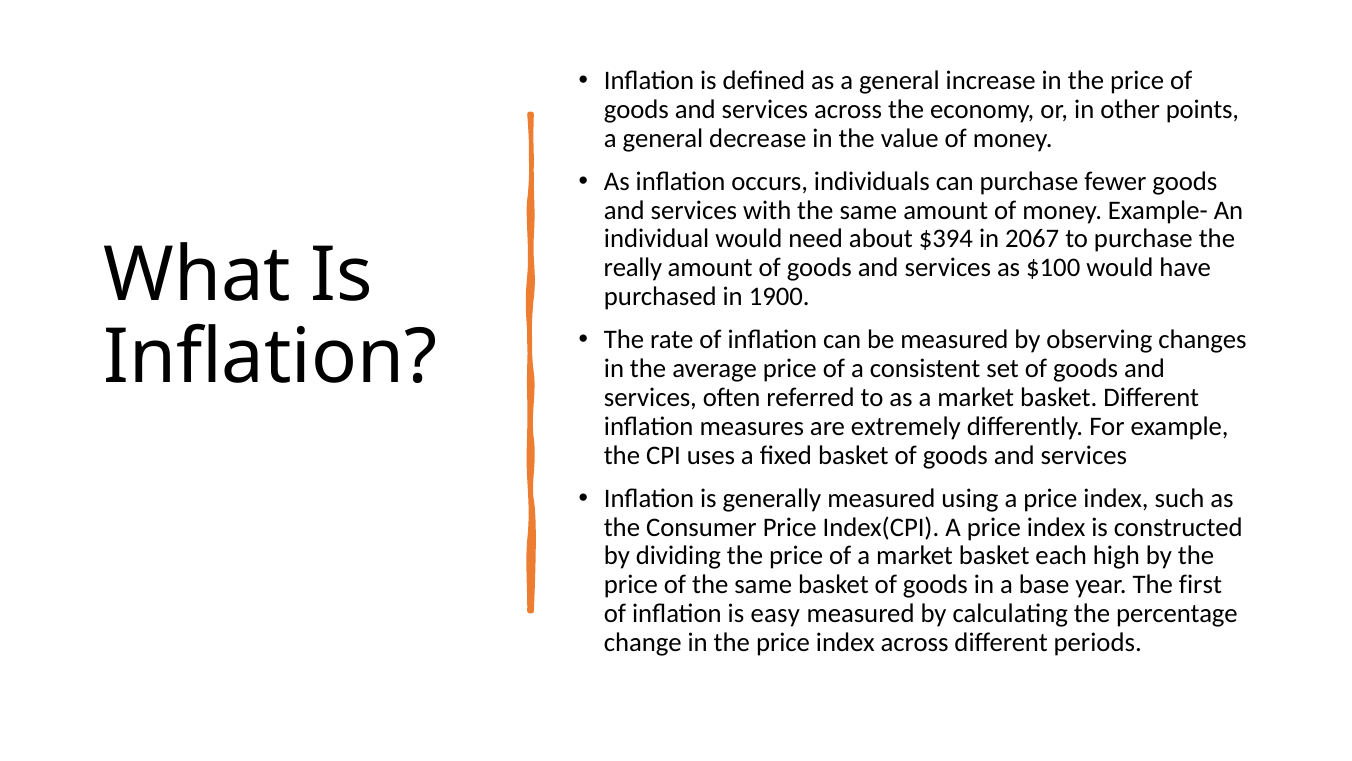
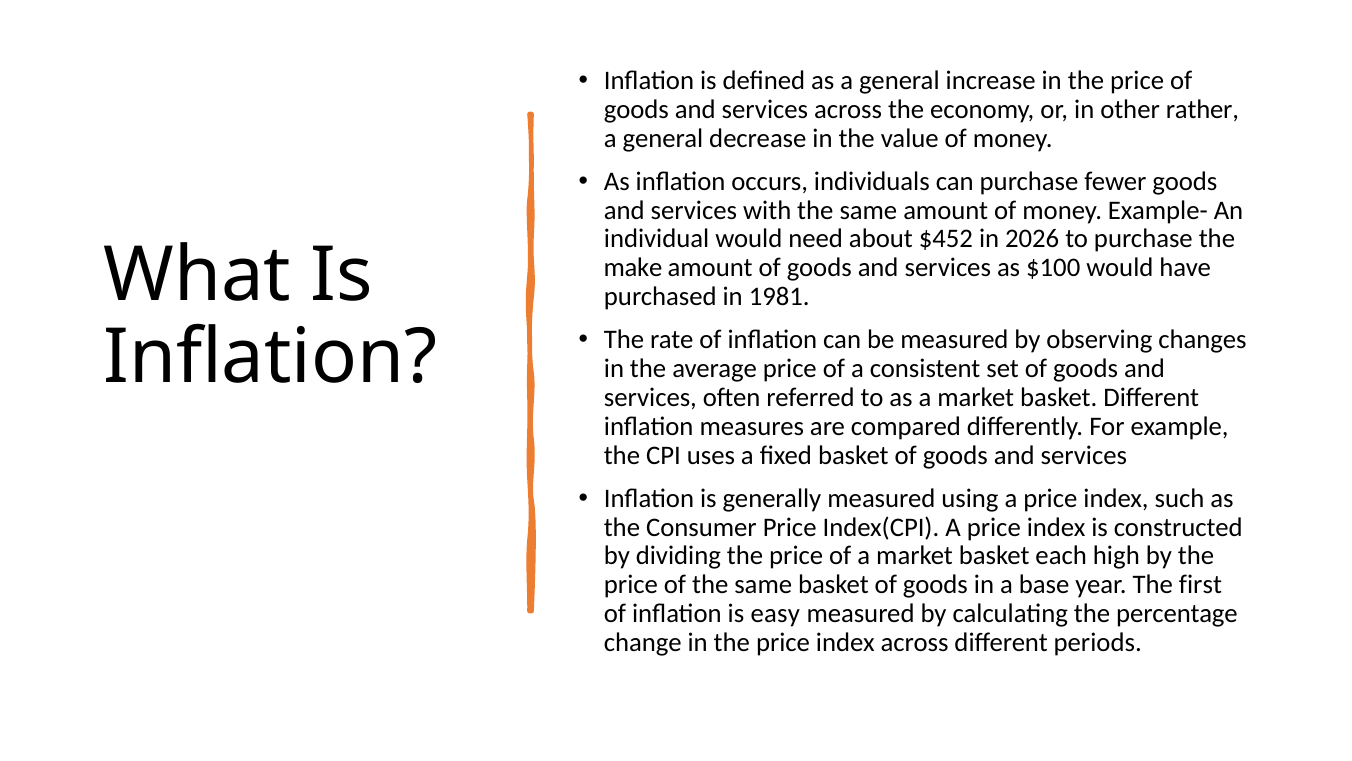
points: points -> rather
$394: $394 -> $452
2067: 2067 -> 2026
really: really -> make
1900: 1900 -> 1981
extremely: extremely -> compared
